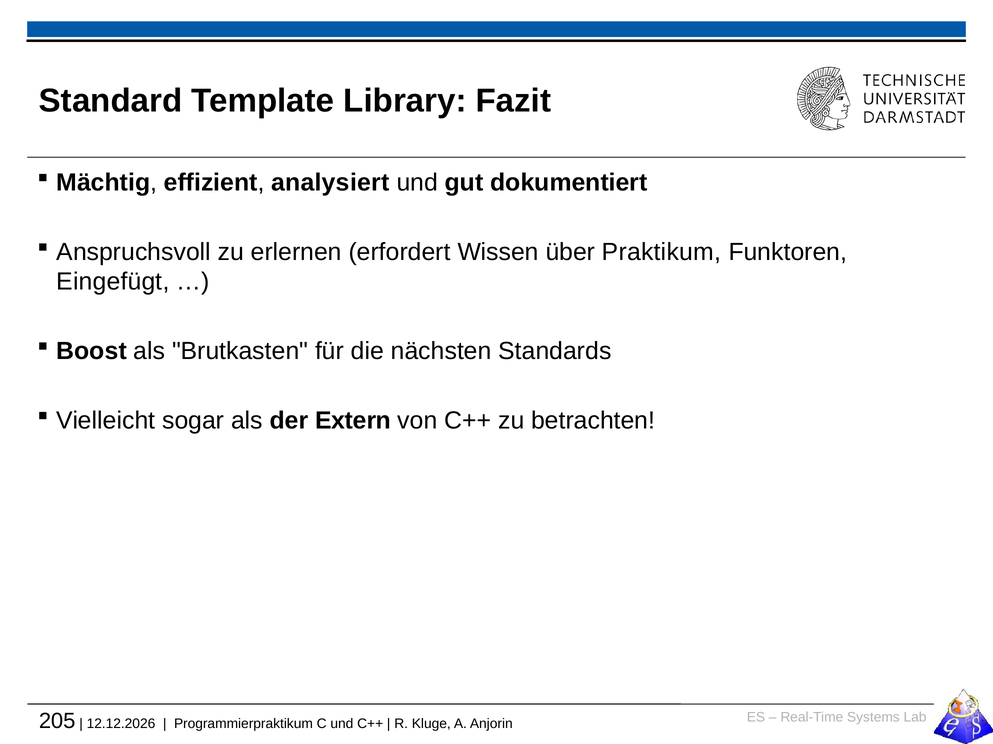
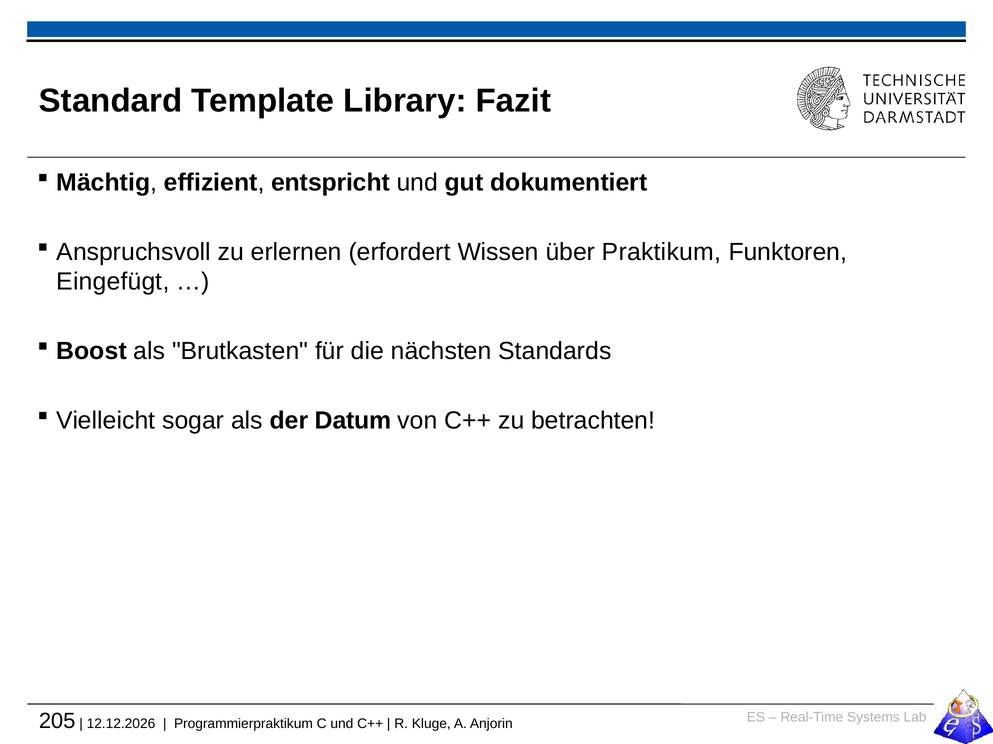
analysiert: analysiert -> entspricht
Extern: Extern -> Datum
